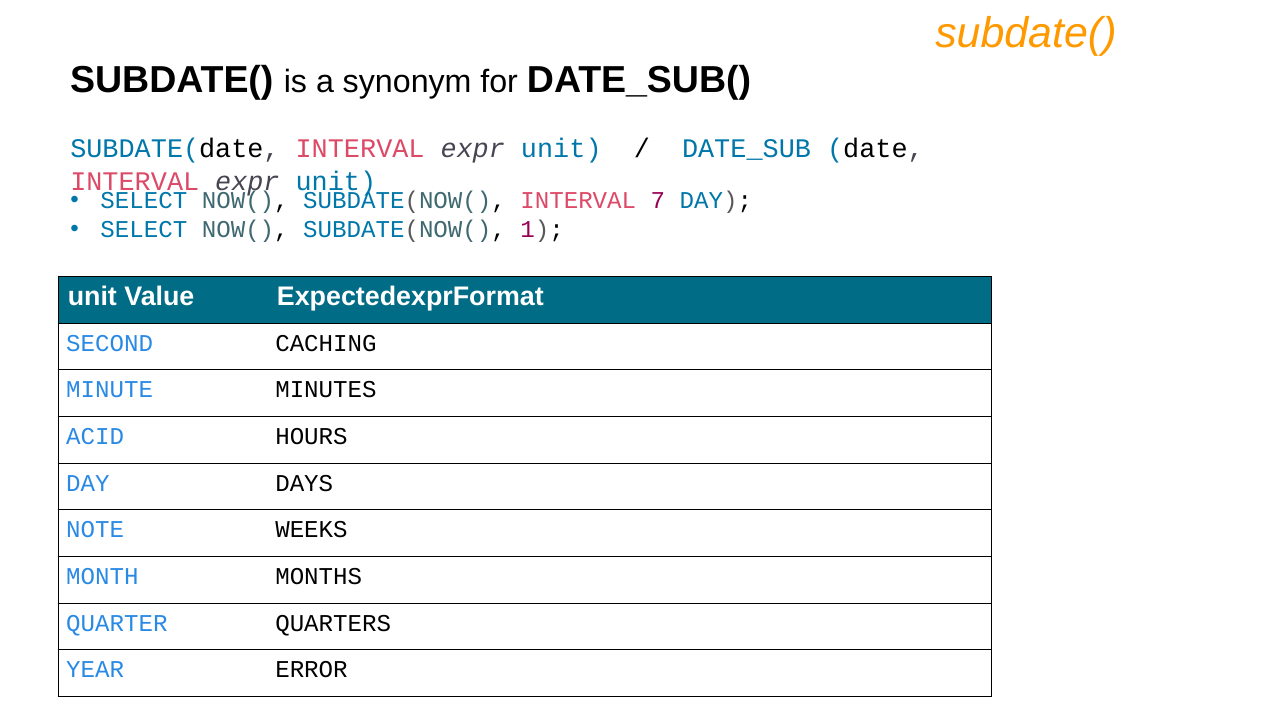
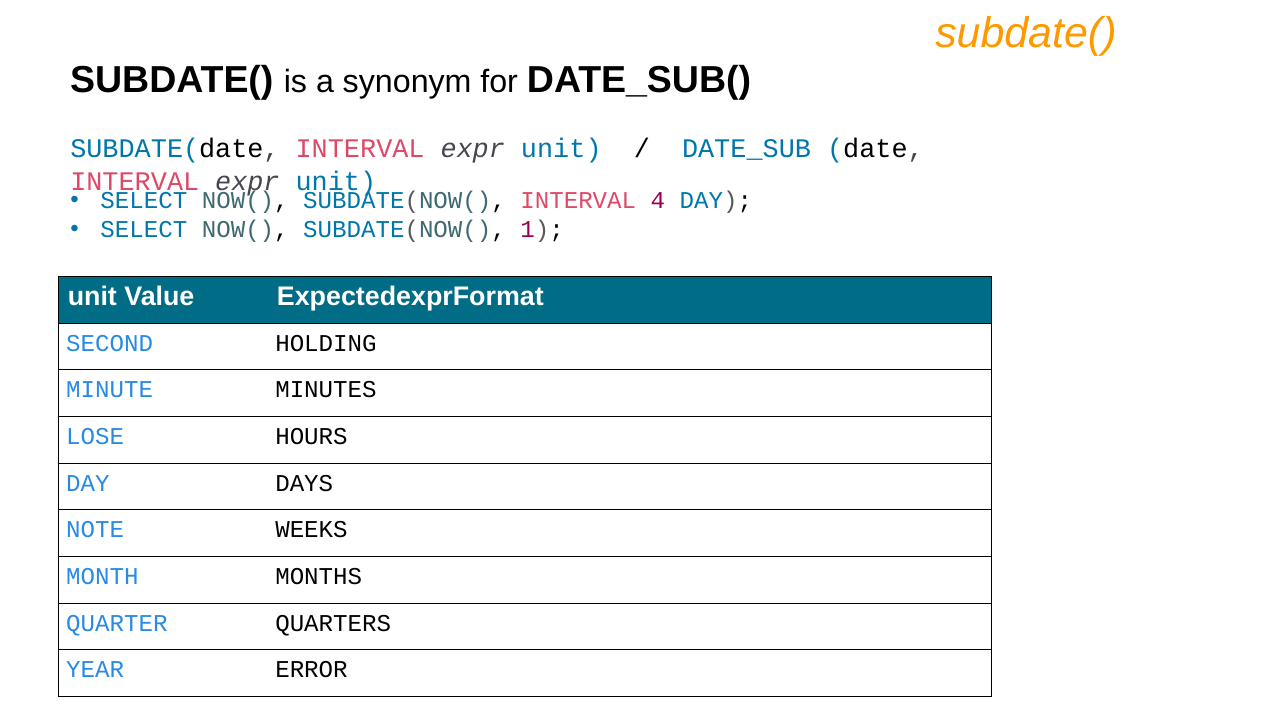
7: 7 -> 4
CACHING: CACHING -> HOLDING
ACID: ACID -> LOSE
